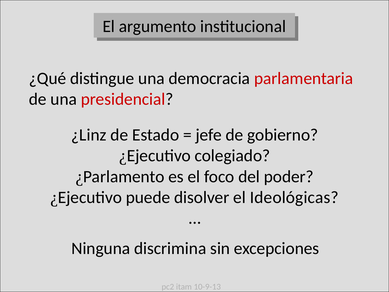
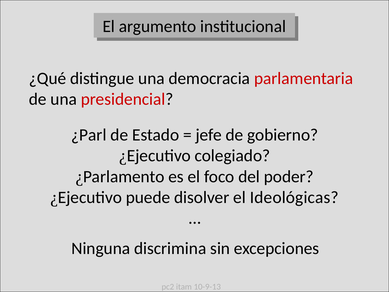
¿Linz: ¿Linz -> ¿Parl
